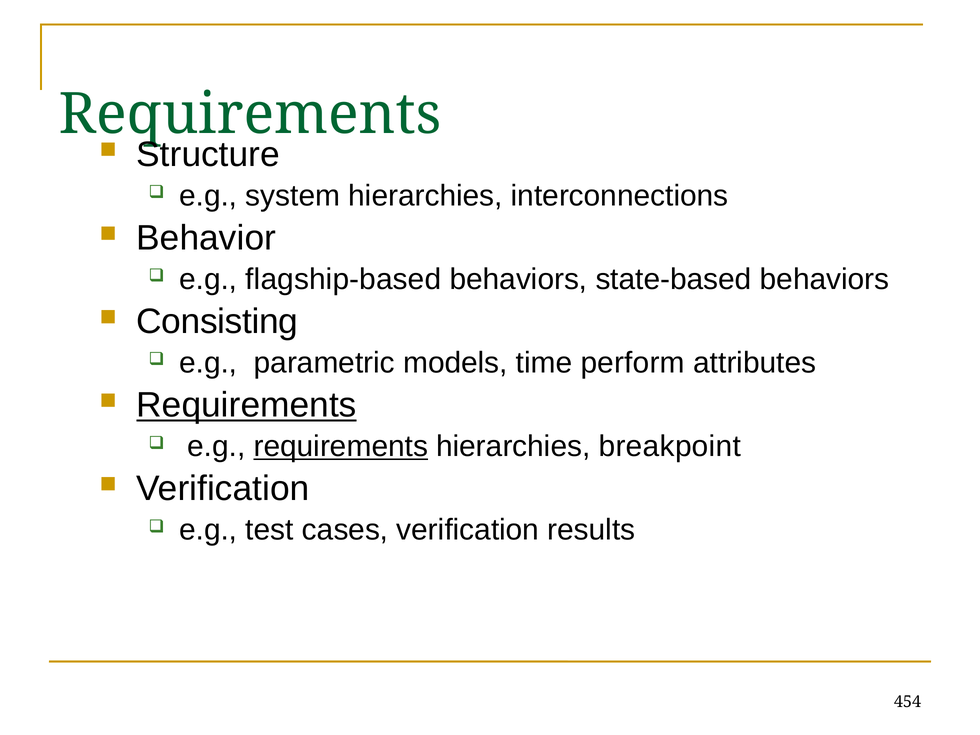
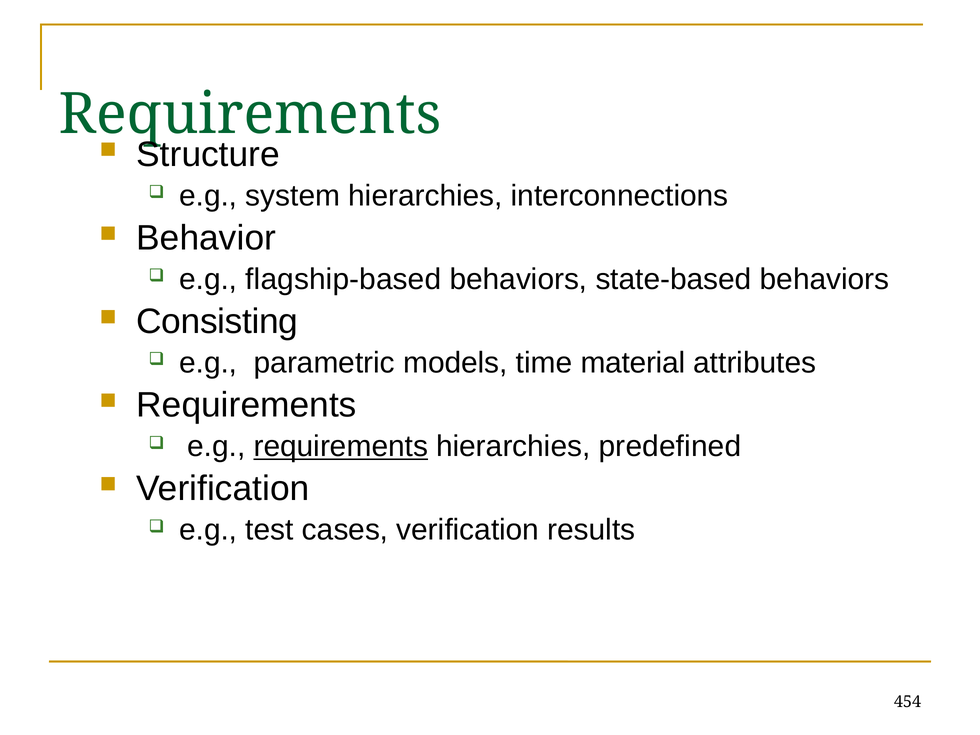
perform: perform -> material
Requirements at (247, 405) underline: present -> none
breakpoint: breakpoint -> predefined
